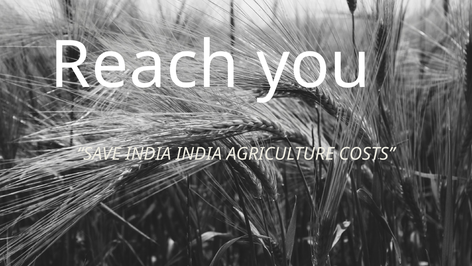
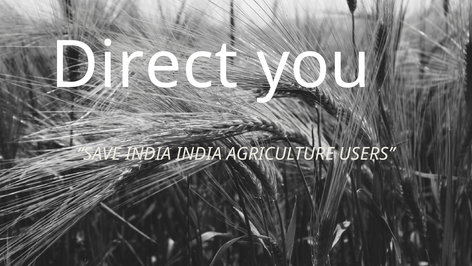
Reach: Reach -> Direct
COSTS: COSTS -> USERS
